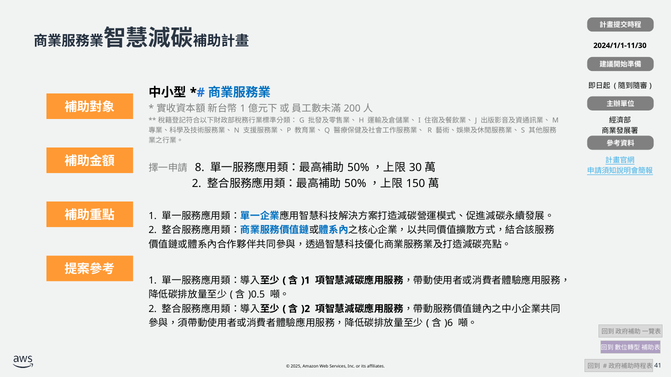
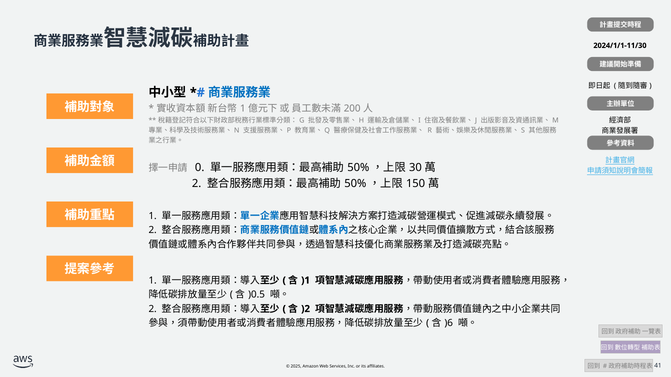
8: 8 -> 0
